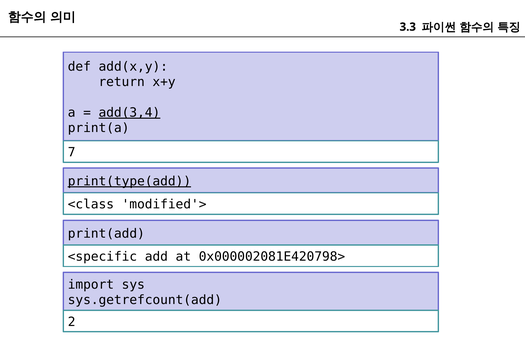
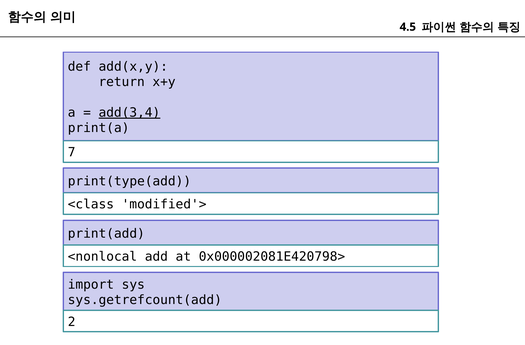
3.3: 3.3 -> 4.5
print(type(add underline: present -> none
<specific: <specific -> <nonlocal
